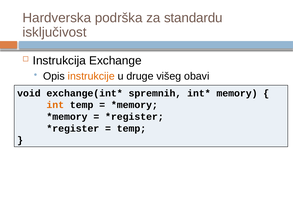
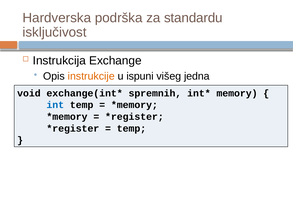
druge: druge -> ispuni
obavi: obavi -> jedna
int colour: orange -> blue
